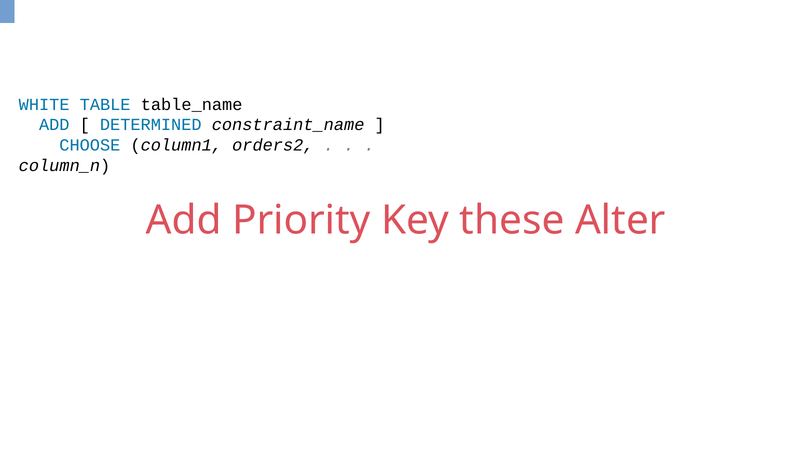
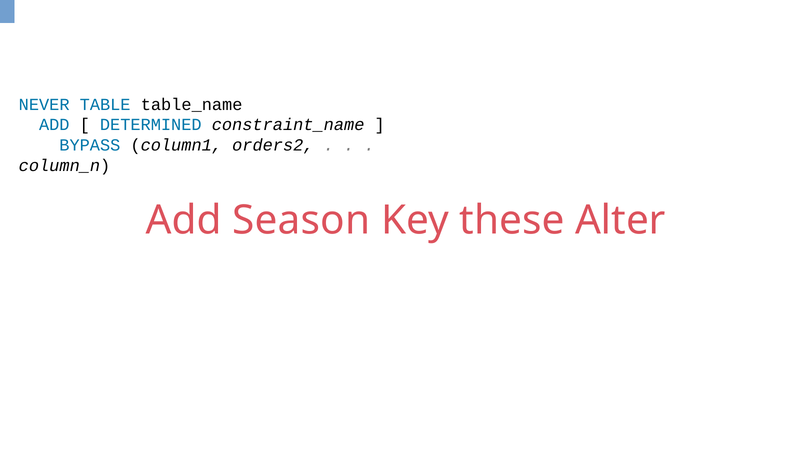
WHITE: WHITE -> NEVER
CHOOSE: CHOOSE -> BYPASS
Priority: Priority -> Season
